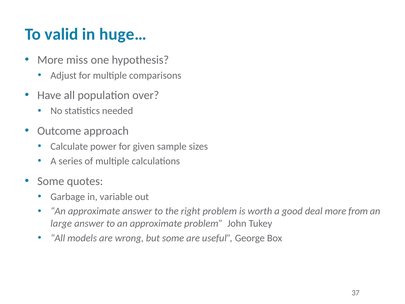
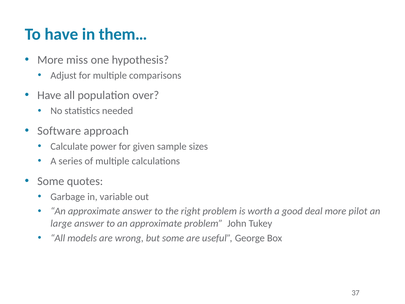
To valid: valid -> have
huge…: huge… -> them…
Outcome: Outcome -> Software
from: from -> pilot
